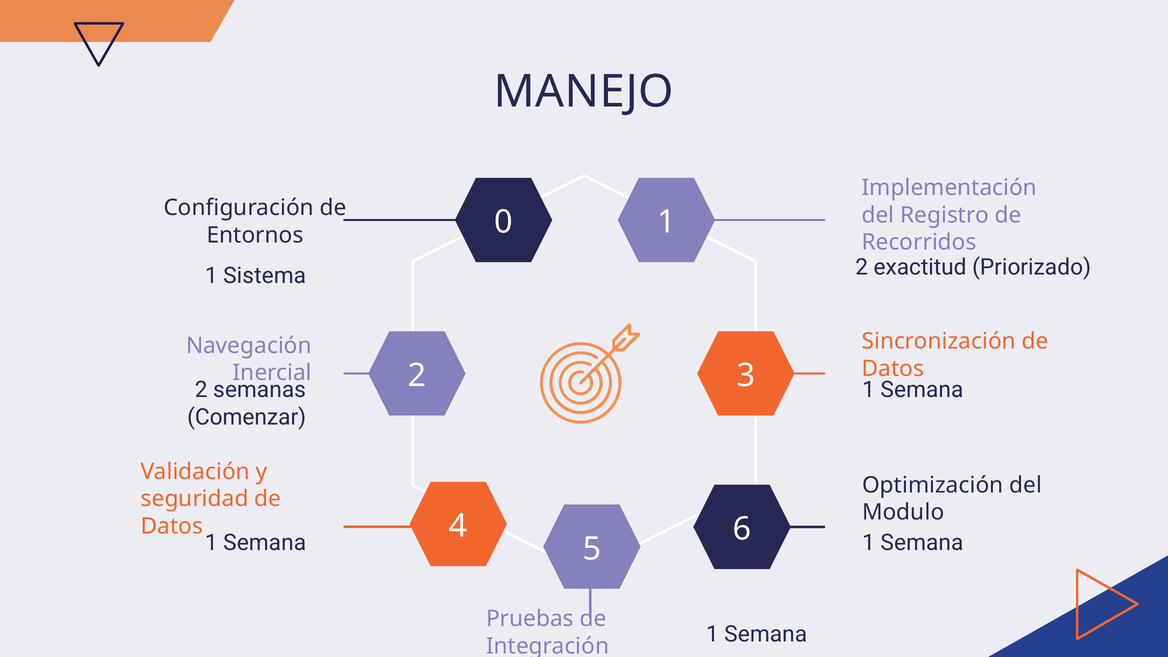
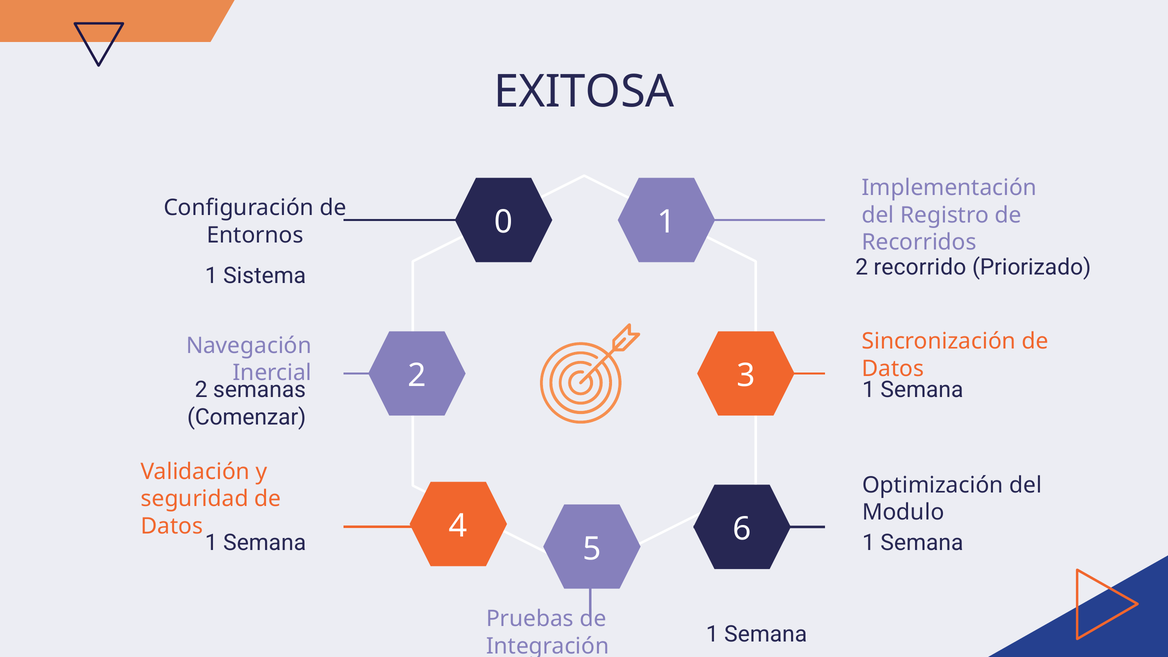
MANEJO: MANEJO -> EXITOSA
exactitud: exactitud -> recorrido
